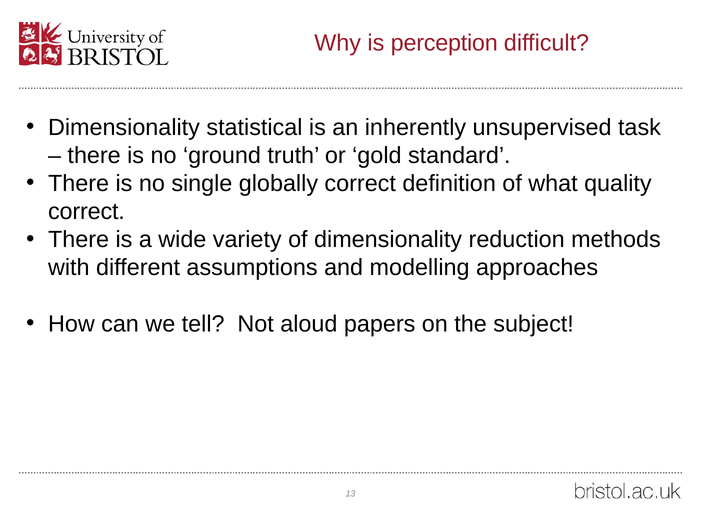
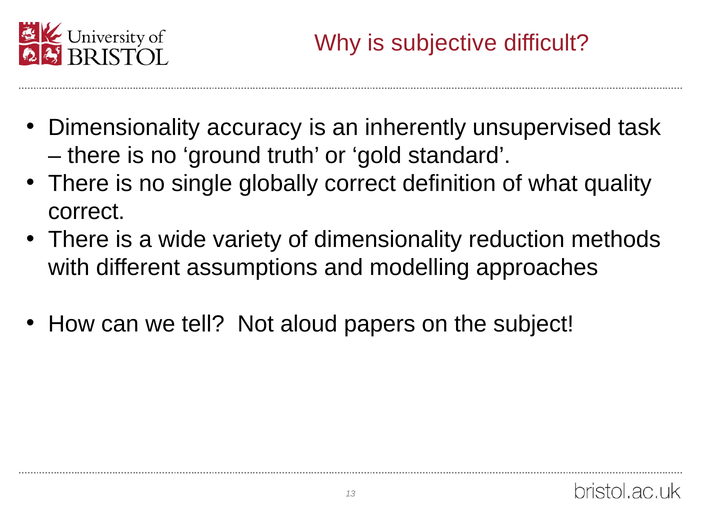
perception: perception -> subjective
statistical: statistical -> accuracy
